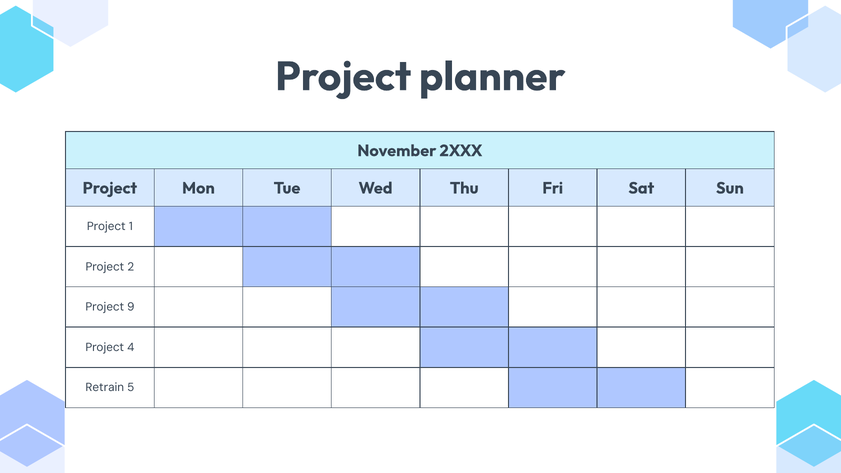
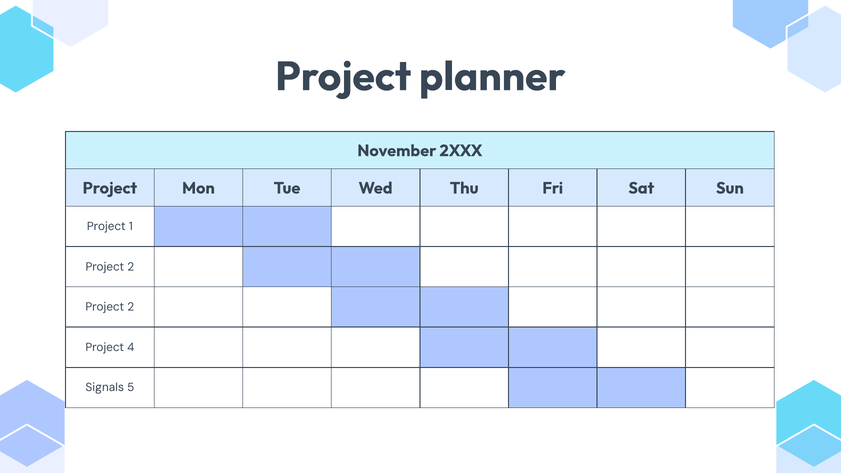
9 at (131, 307): 9 -> 2
Retrain: Retrain -> Signals
